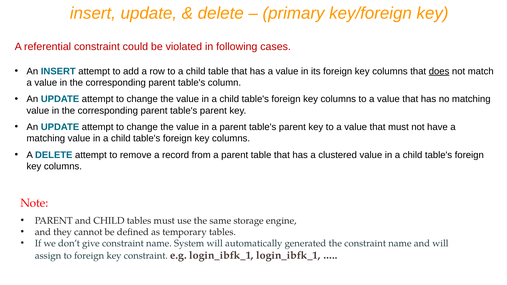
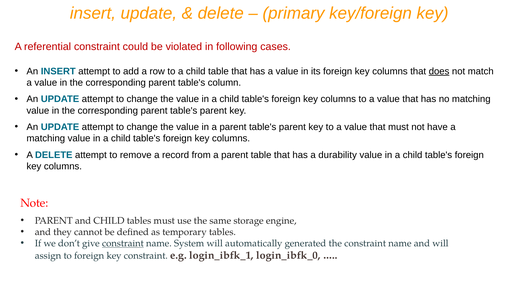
clustered: clustered -> durability
constraint at (123, 244) underline: none -> present
login_ibfk_1 login_ibfk_1: login_ibfk_1 -> login_ibfk_0
